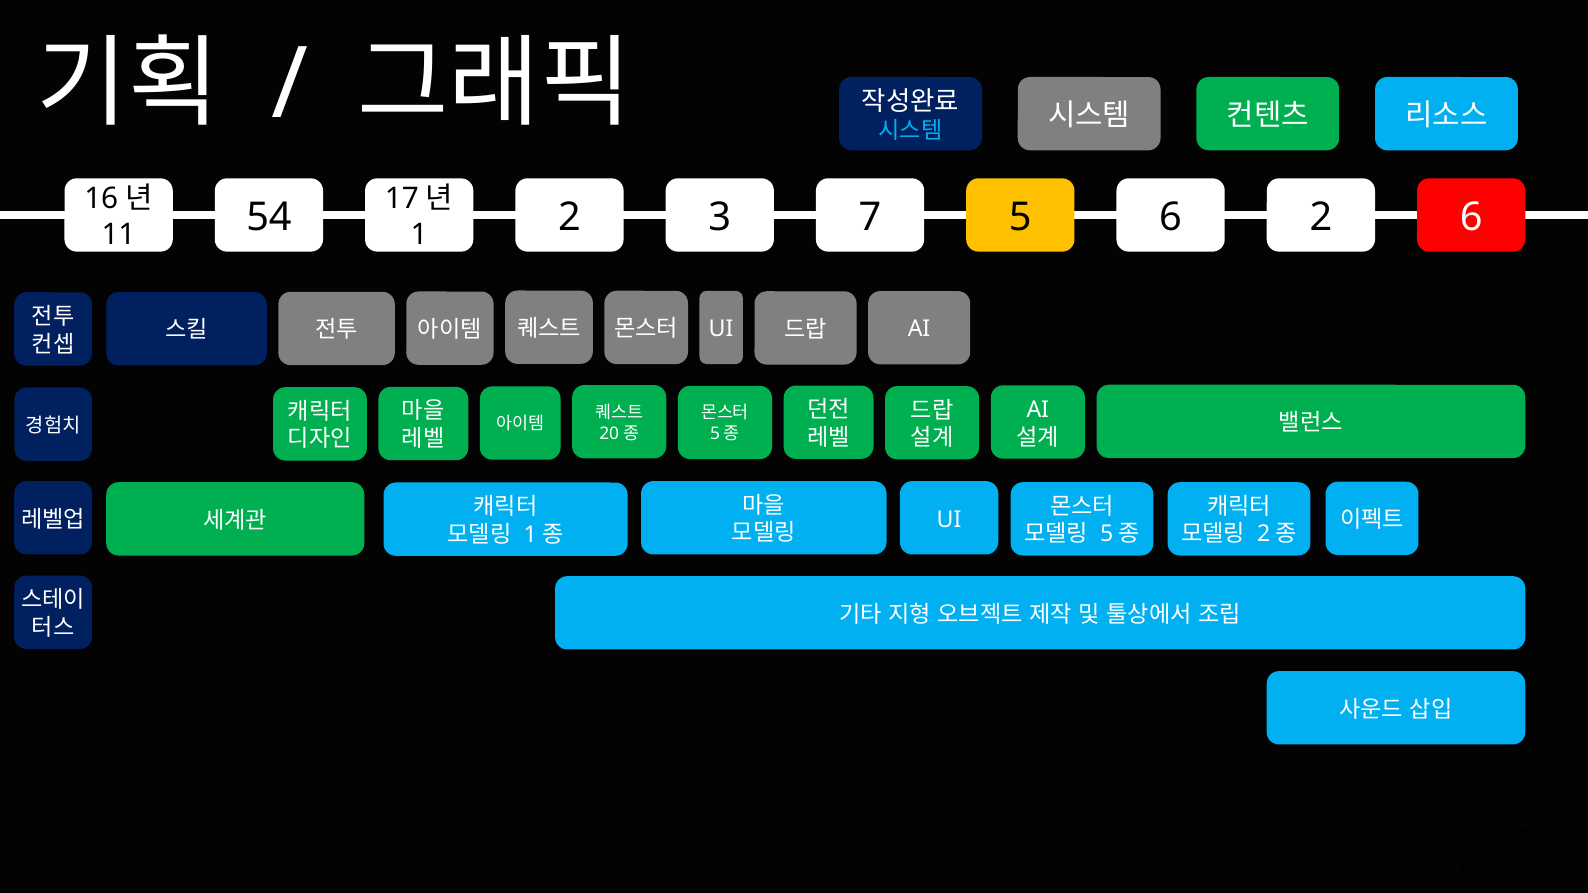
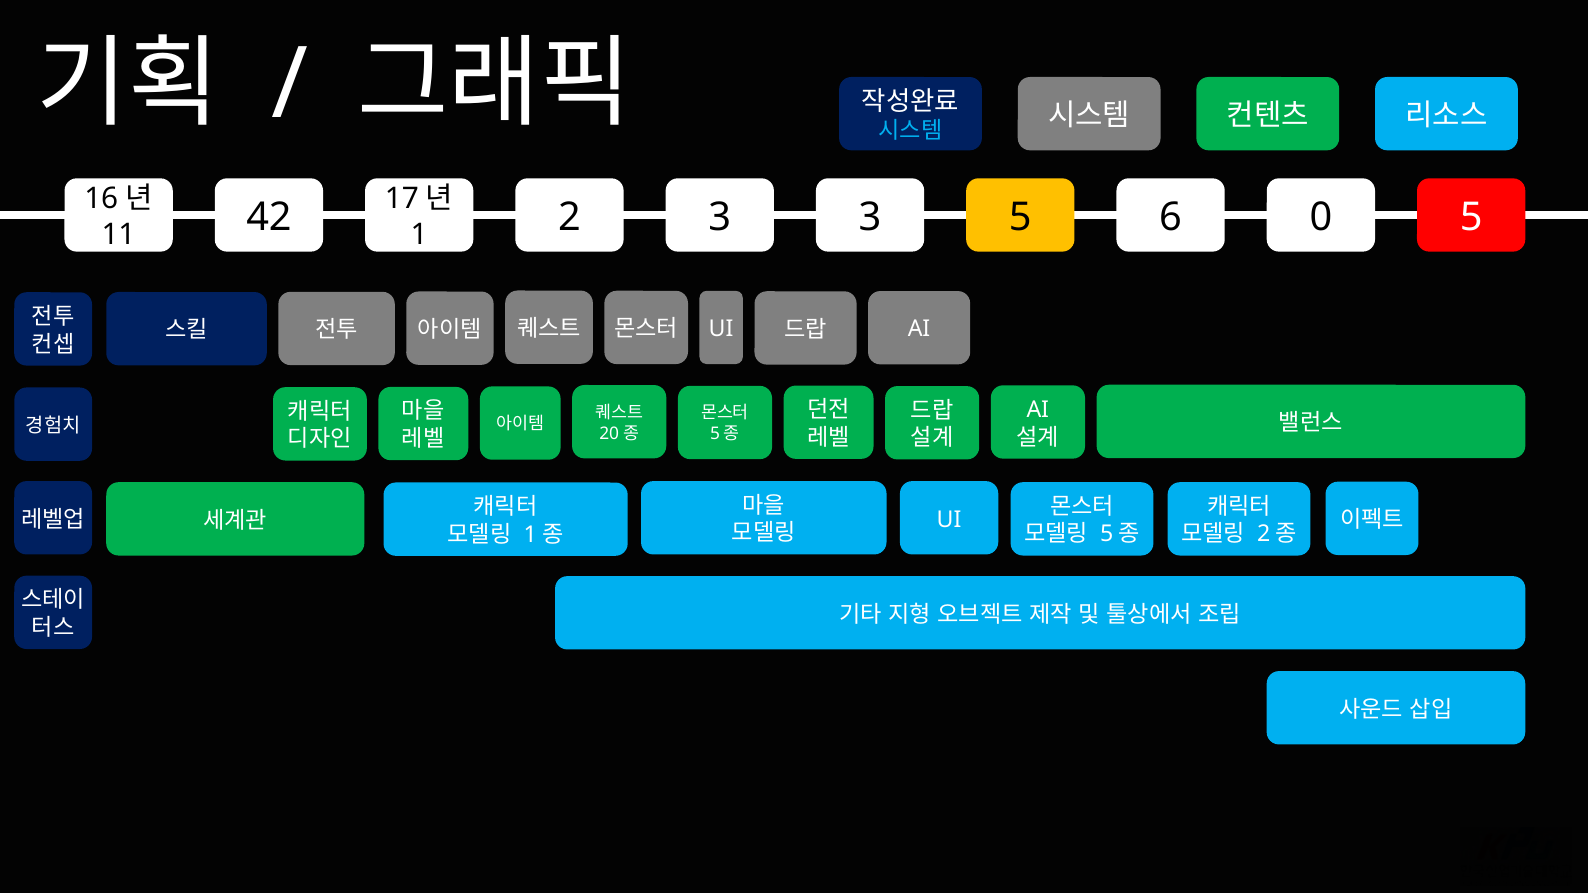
3 7: 7 -> 3
6 2: 2 -> 0
5 6: 6 -> 5
54: 54 -> 42
